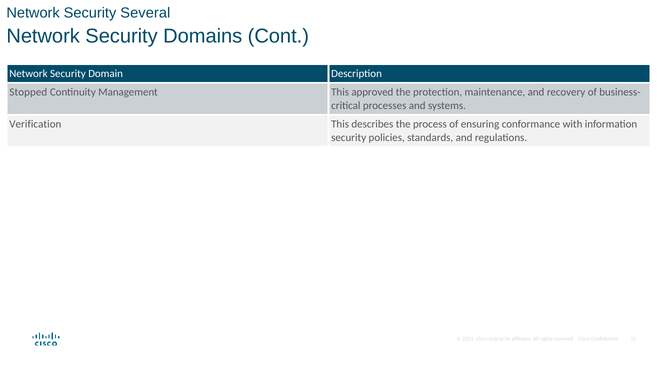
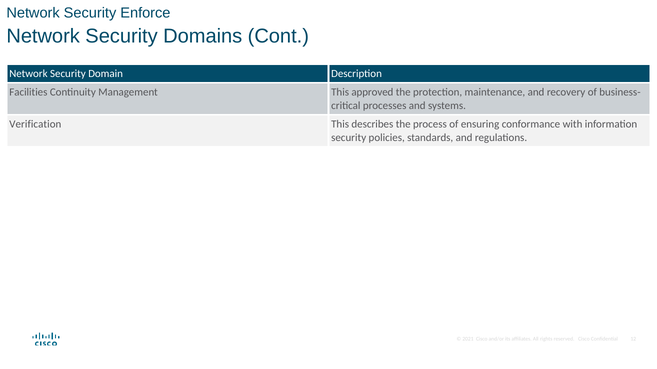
Several: Several -> Enforce
Stopped: Stopped -> Facilities
